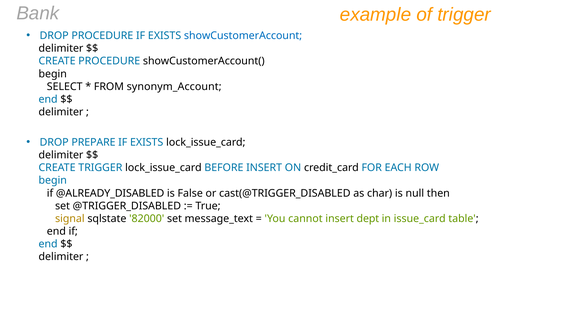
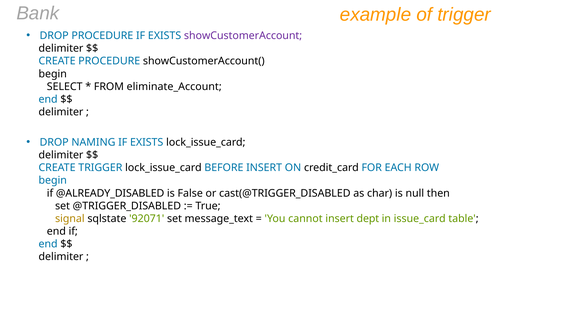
showCustomerAccount colour: blue -> purple
synonym_Account: synonym_Account -> eliminate_Account
PREPARE: PREPARE -> NAMING
82000: 82000 -> 92071
